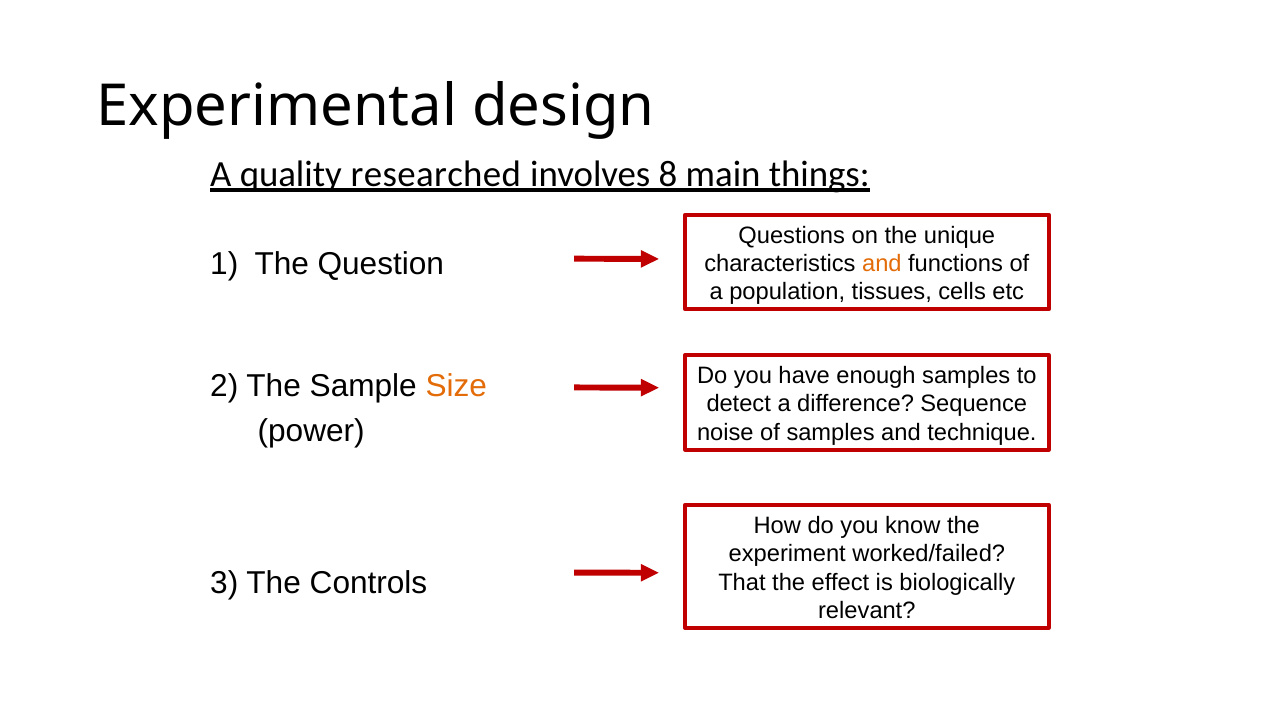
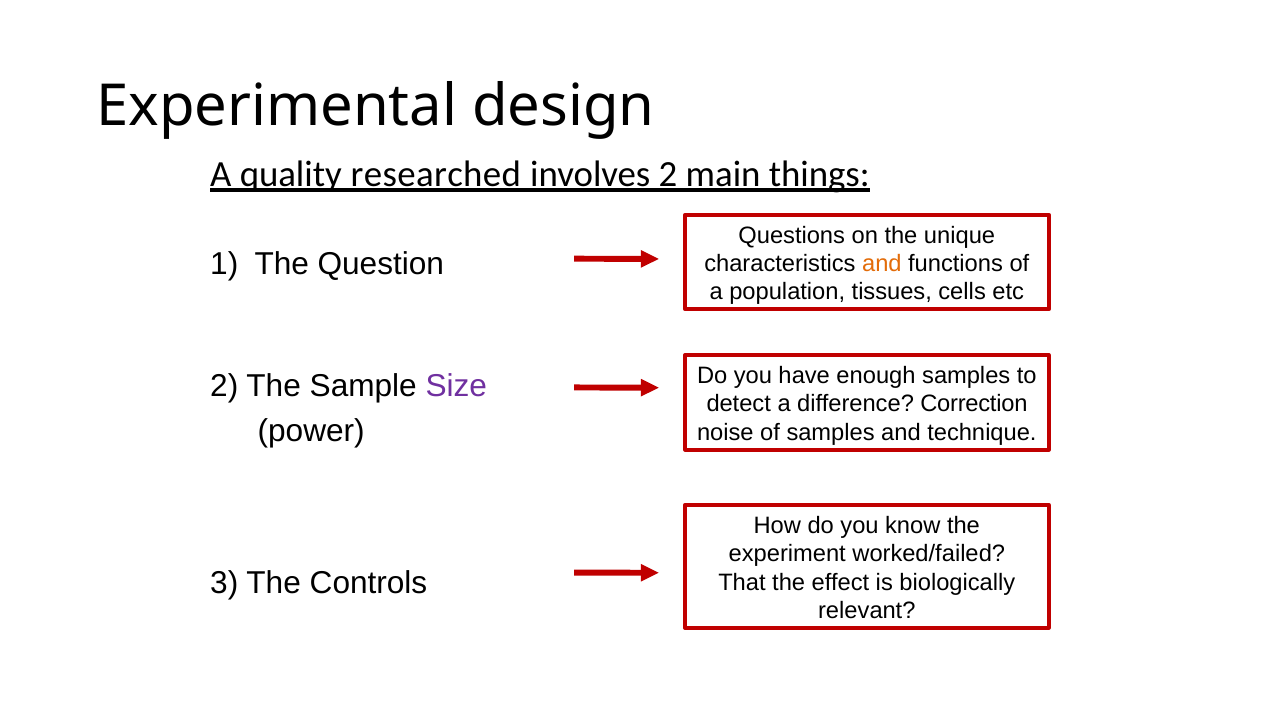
involves 8: 8 -> 2
Size colour: orange -> purple
Sequence: Sequence -> Correction
